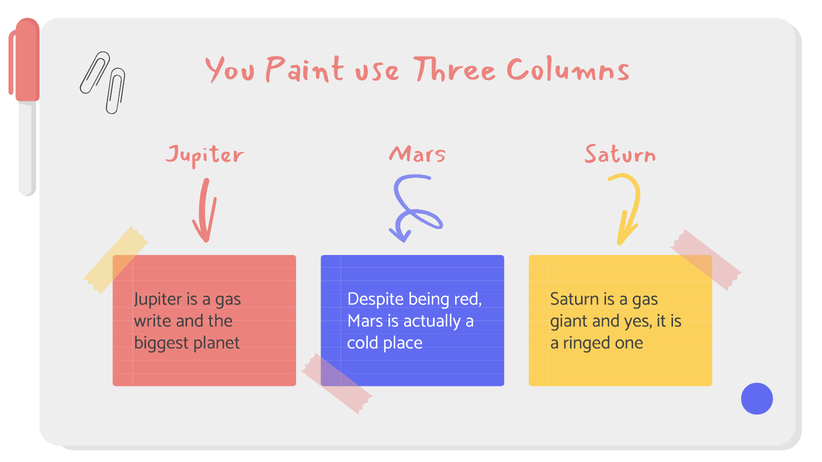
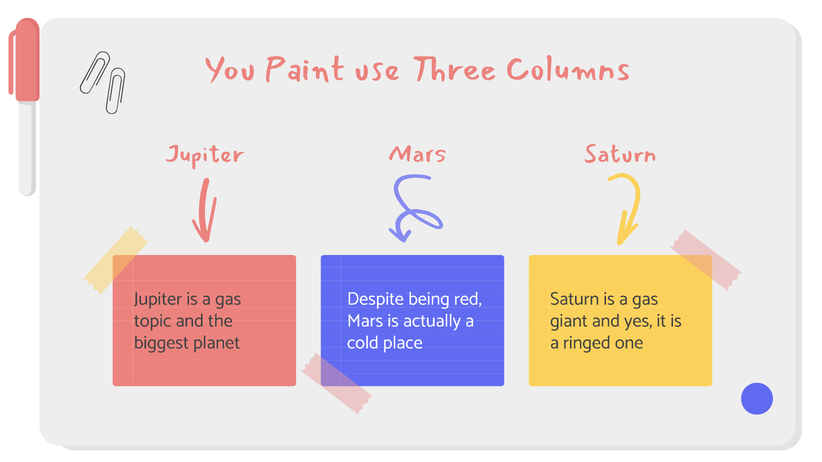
write: write -> topic
